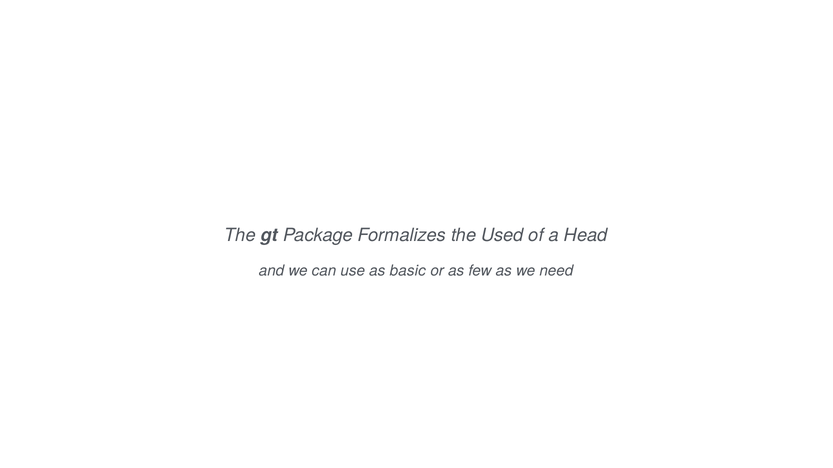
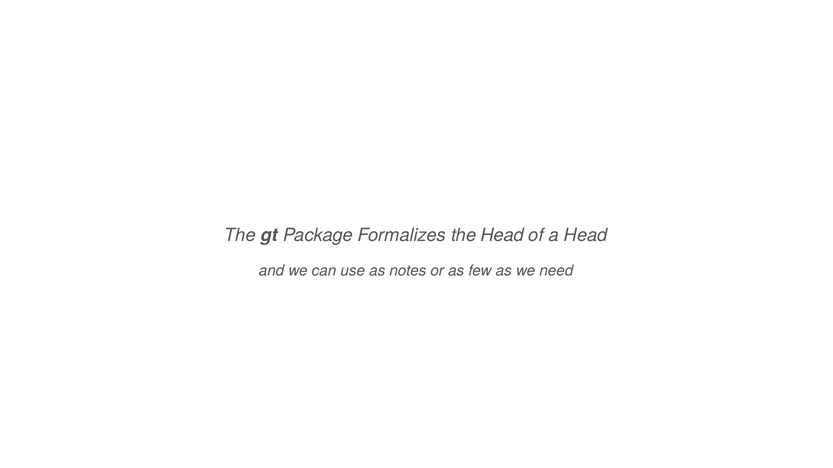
the Used: Used -> Head
basic: basic -> notes
